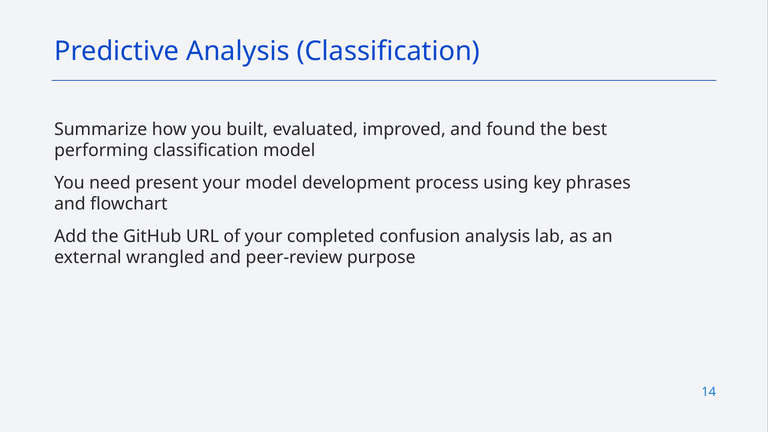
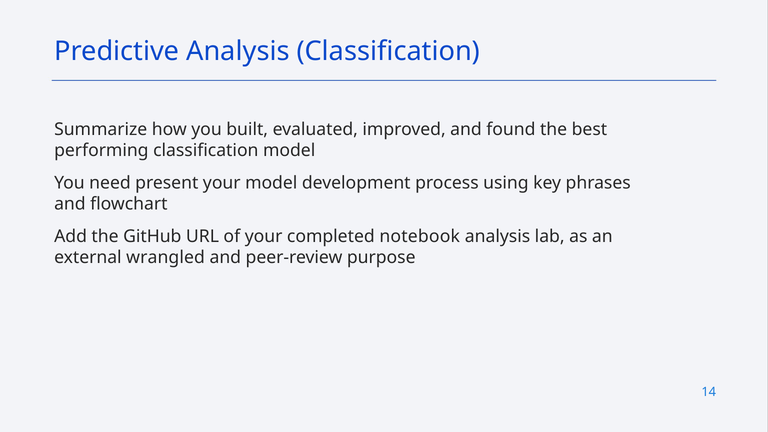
confusion: confusion -> notebook
